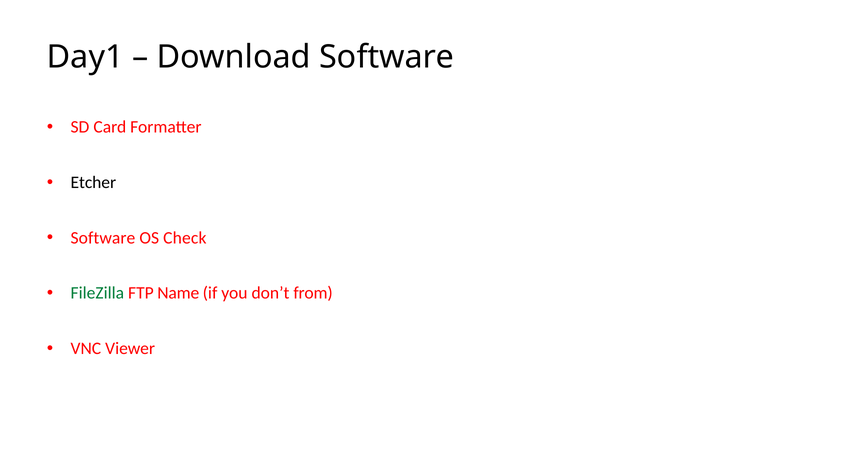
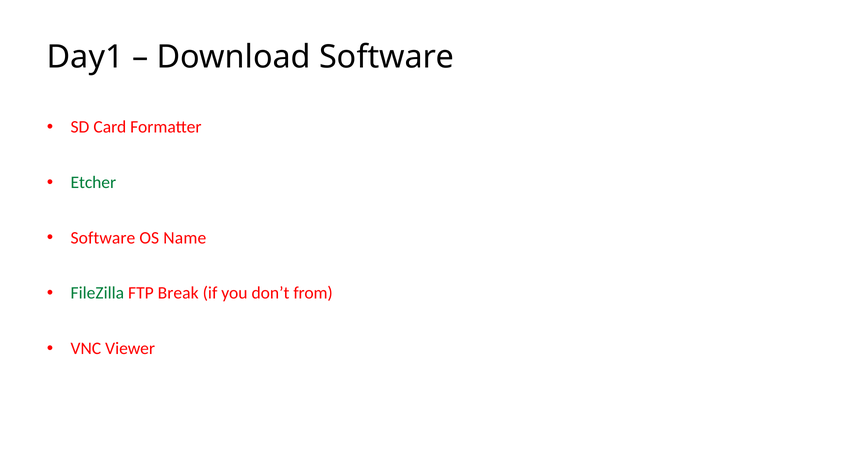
Etcher colour: black -> green
Check: Check -> Name
Name: Name -> Break
